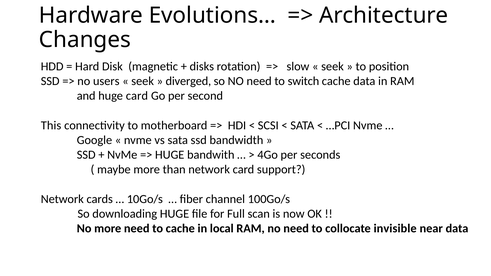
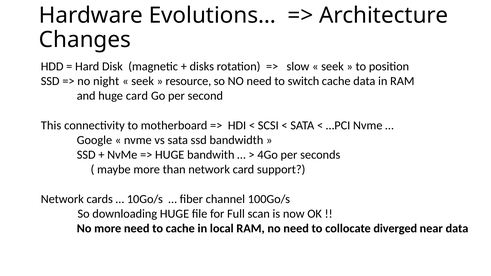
users: users -> night
diverged: diverged -> resource
invisible: invisible -> diverged
